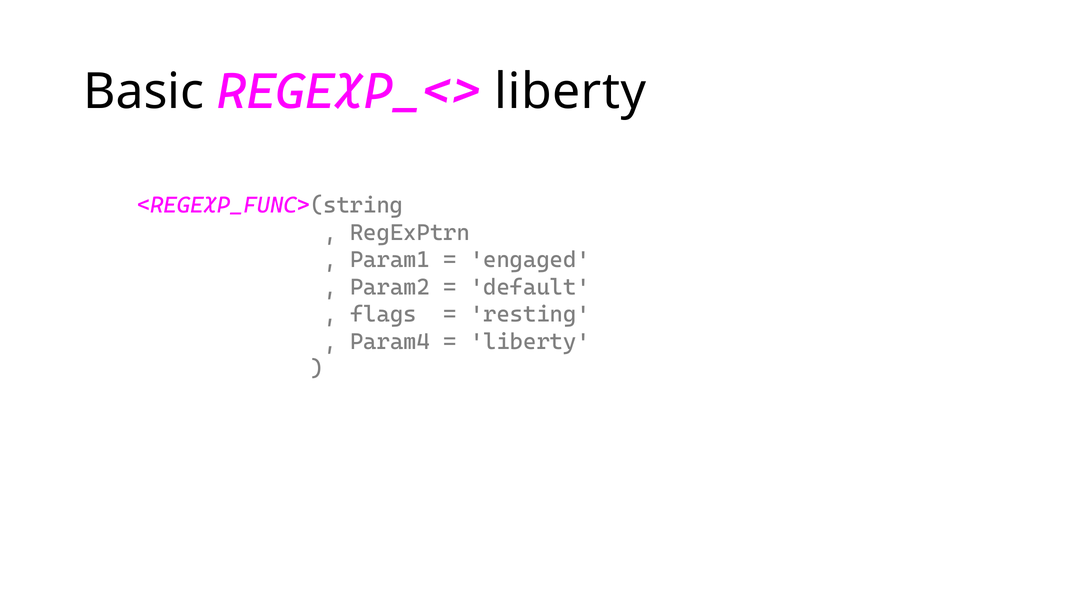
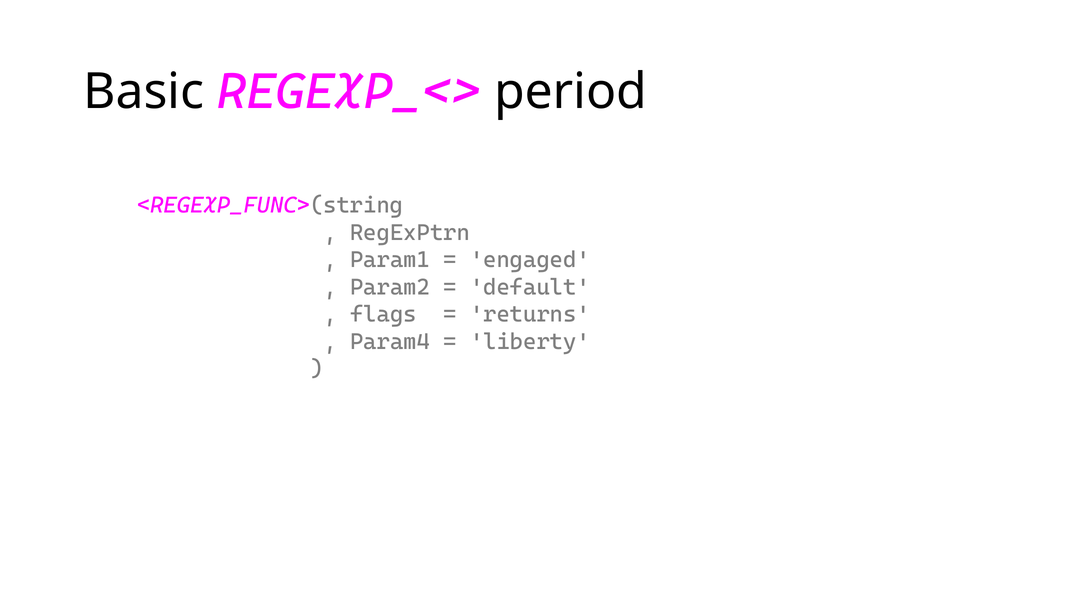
REGEXP_<> liberty: liberty -> period
resting: resting -> returns
